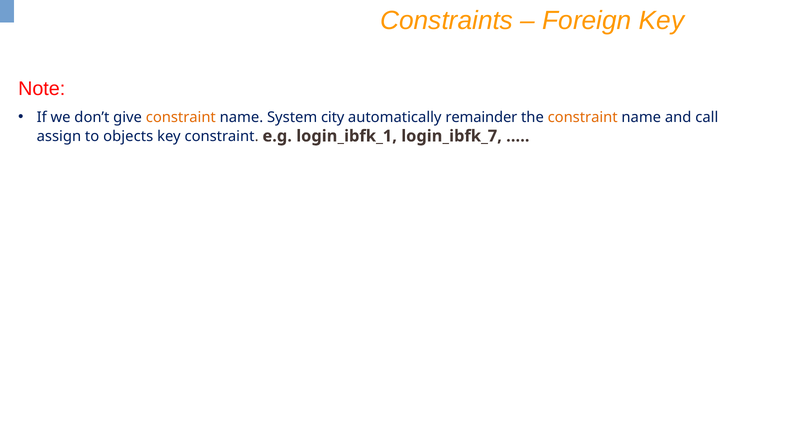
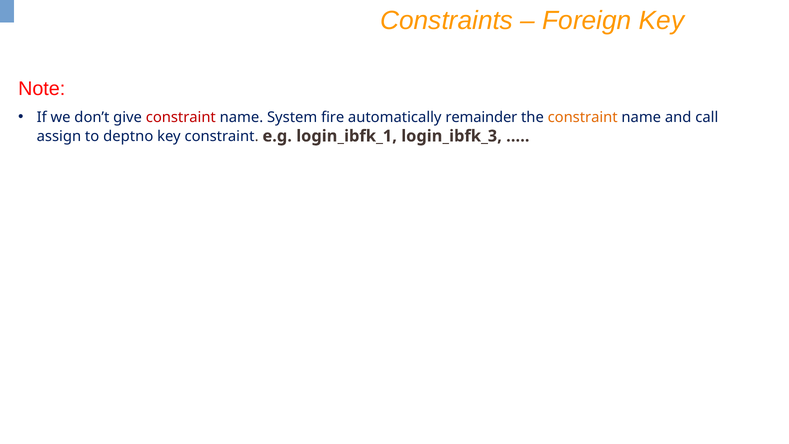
constraint at (181, 117) colour: orange -> red
city: city -> fire
objects: objects -> deptno
login_ibfk_7: login_ibfk_7 -> login_ibfk_3
